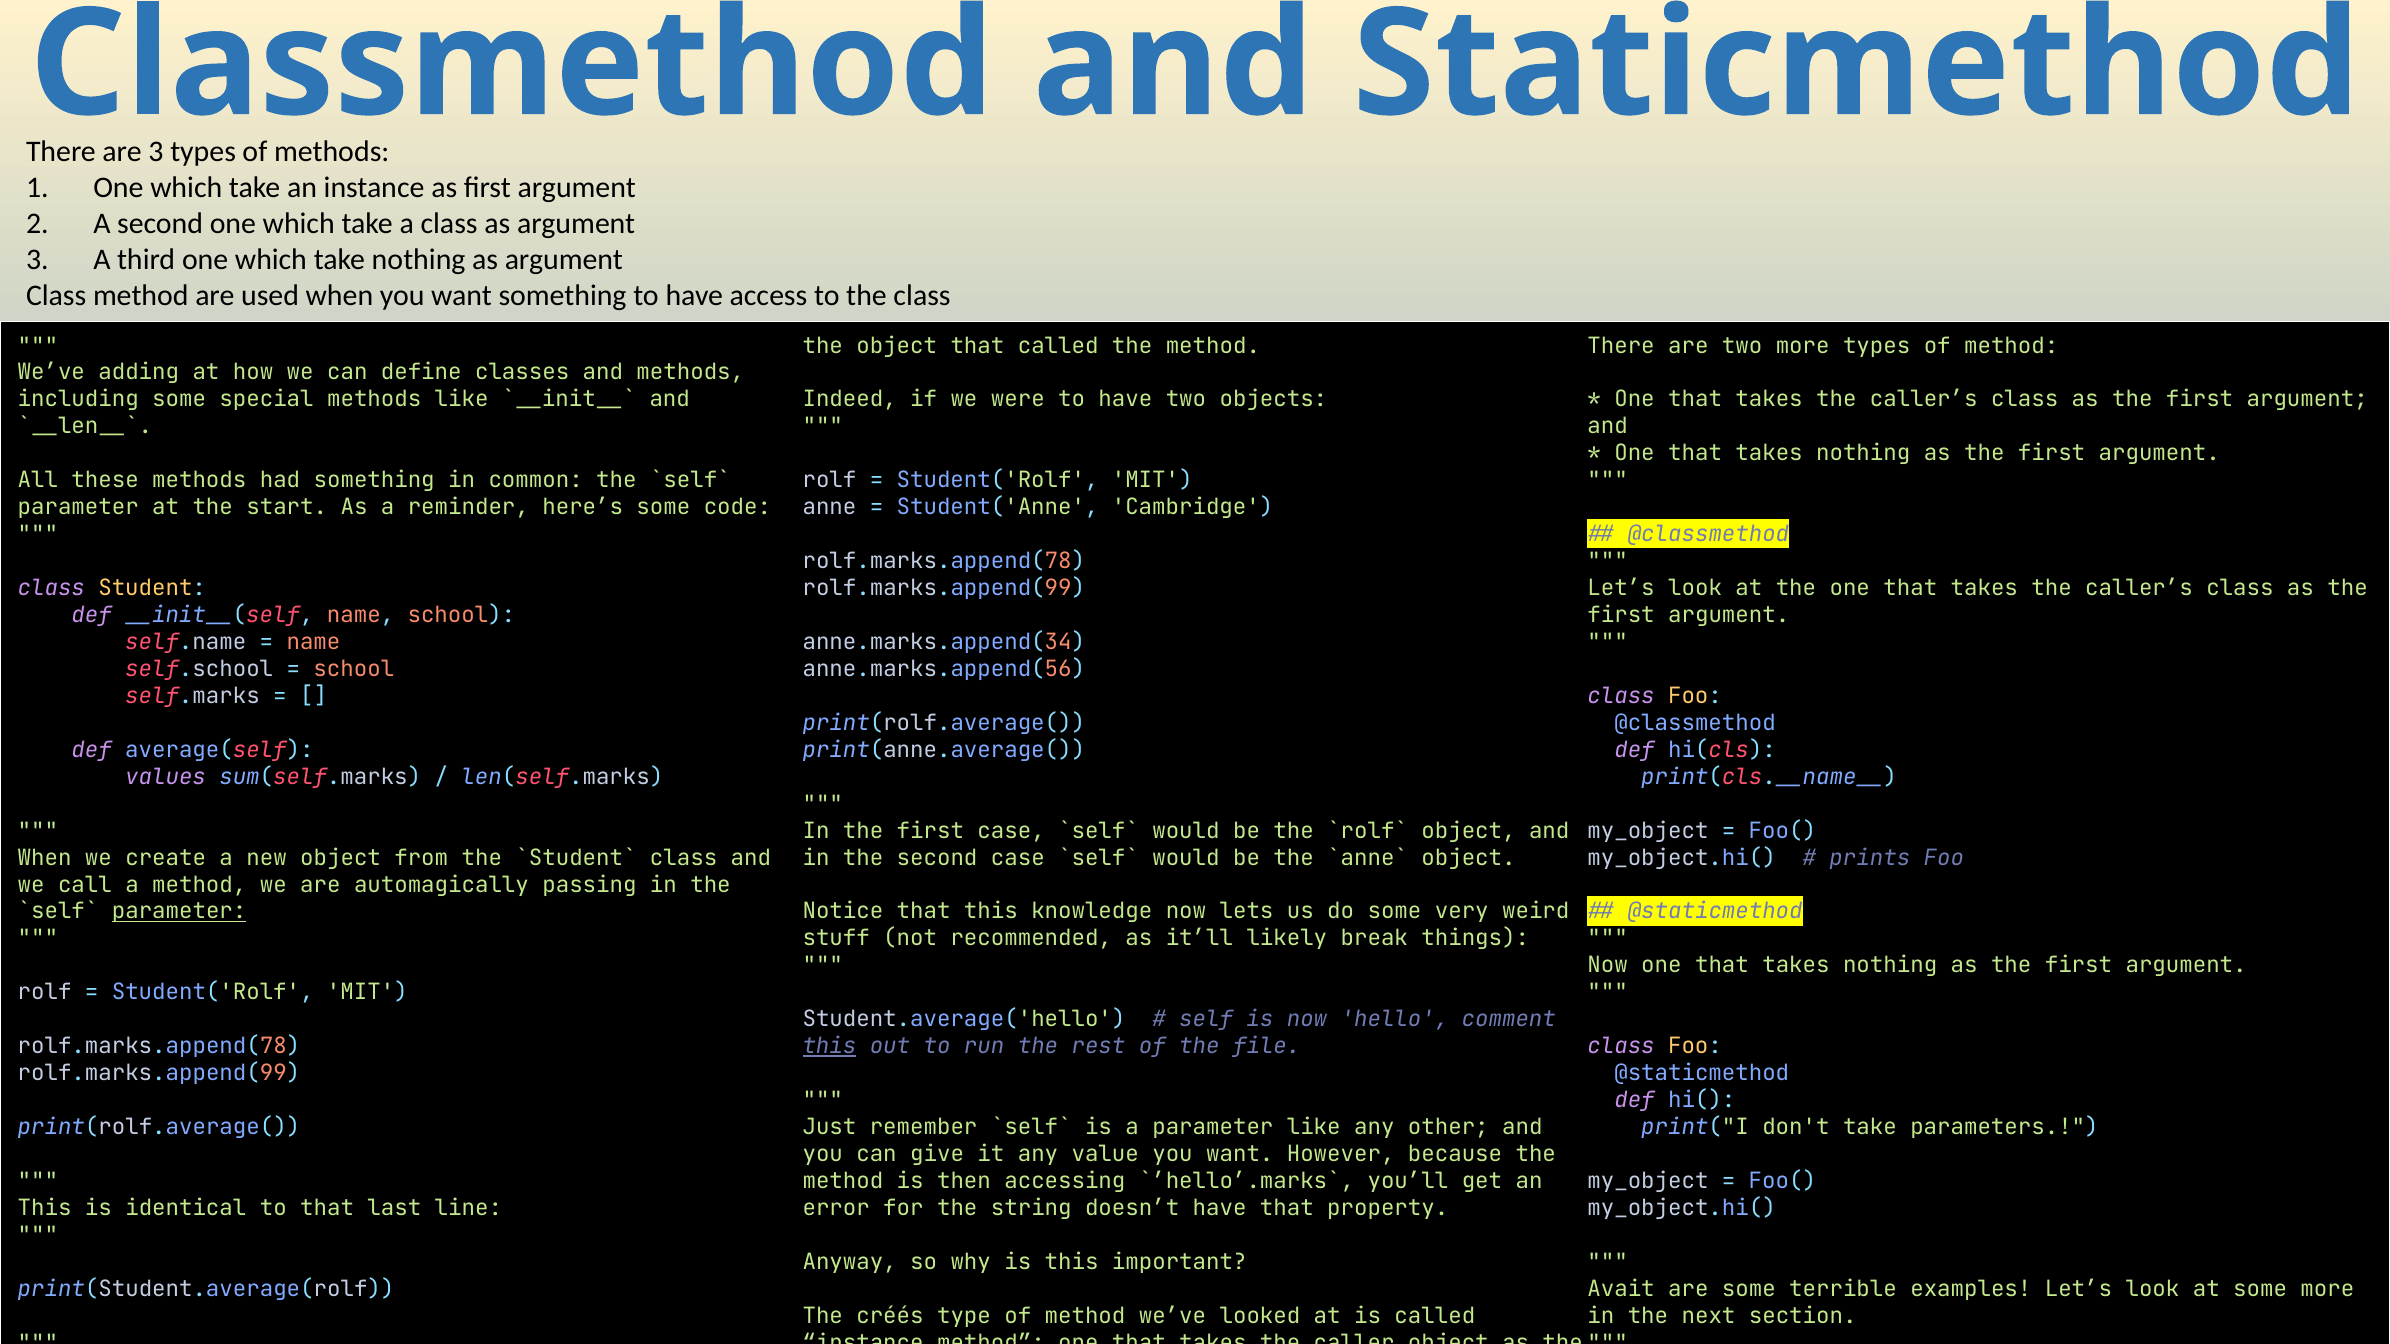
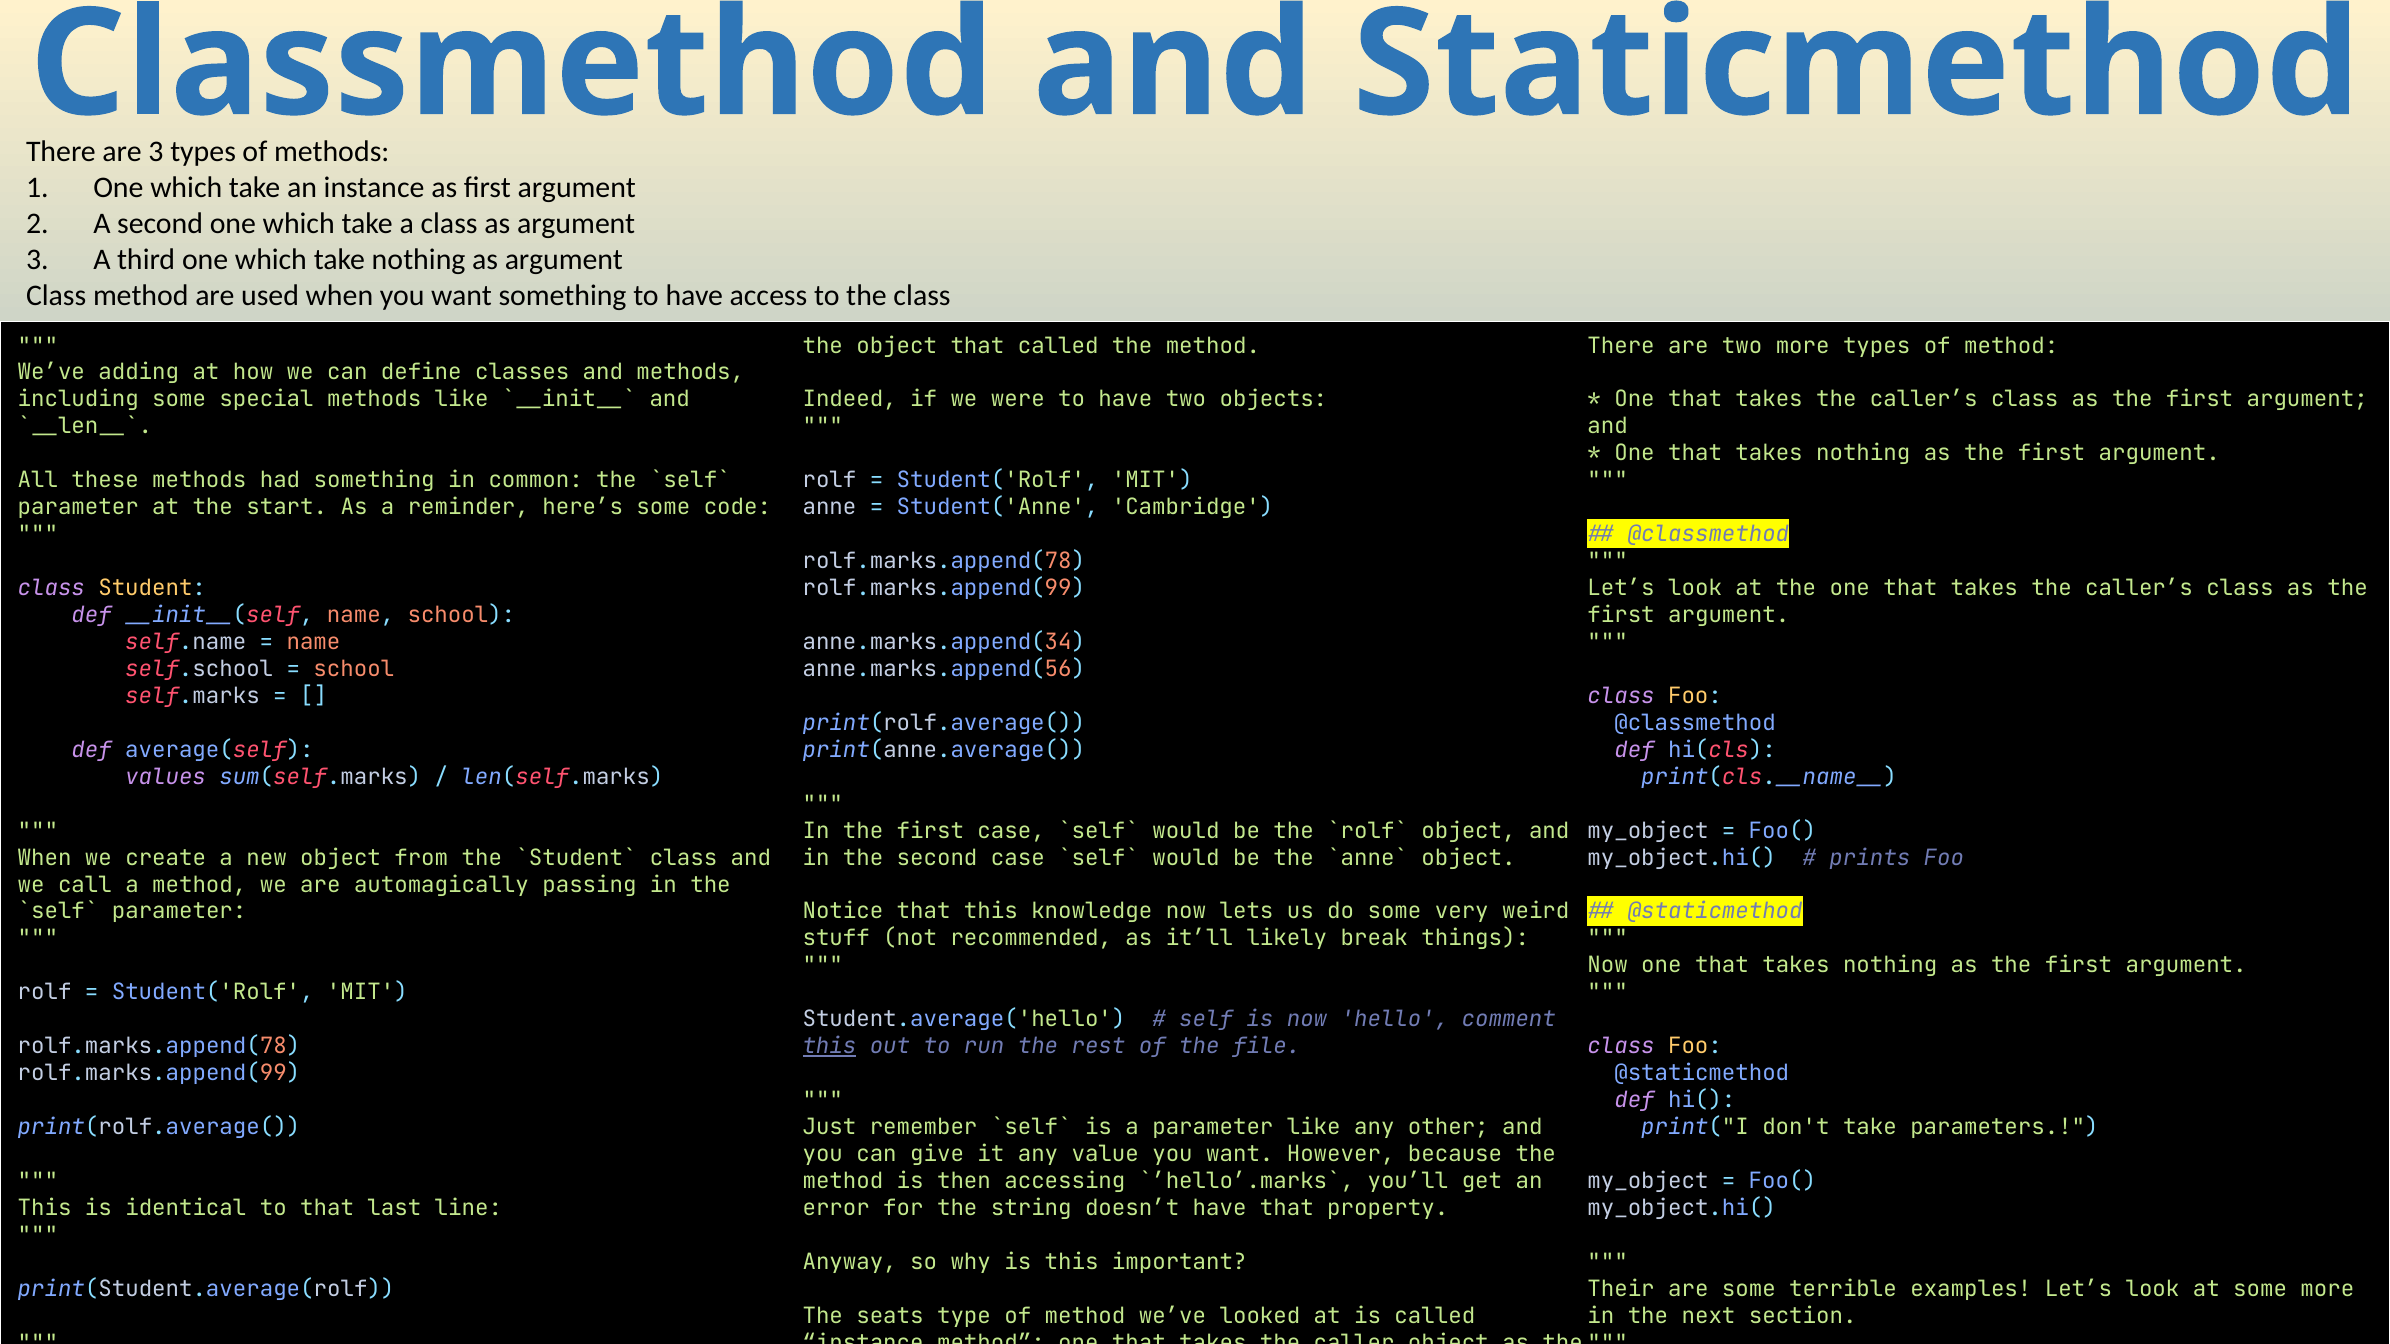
parameter at (179, 912) underline: present -> none
Avait: Avait -> Their
créés: créés -> seats
